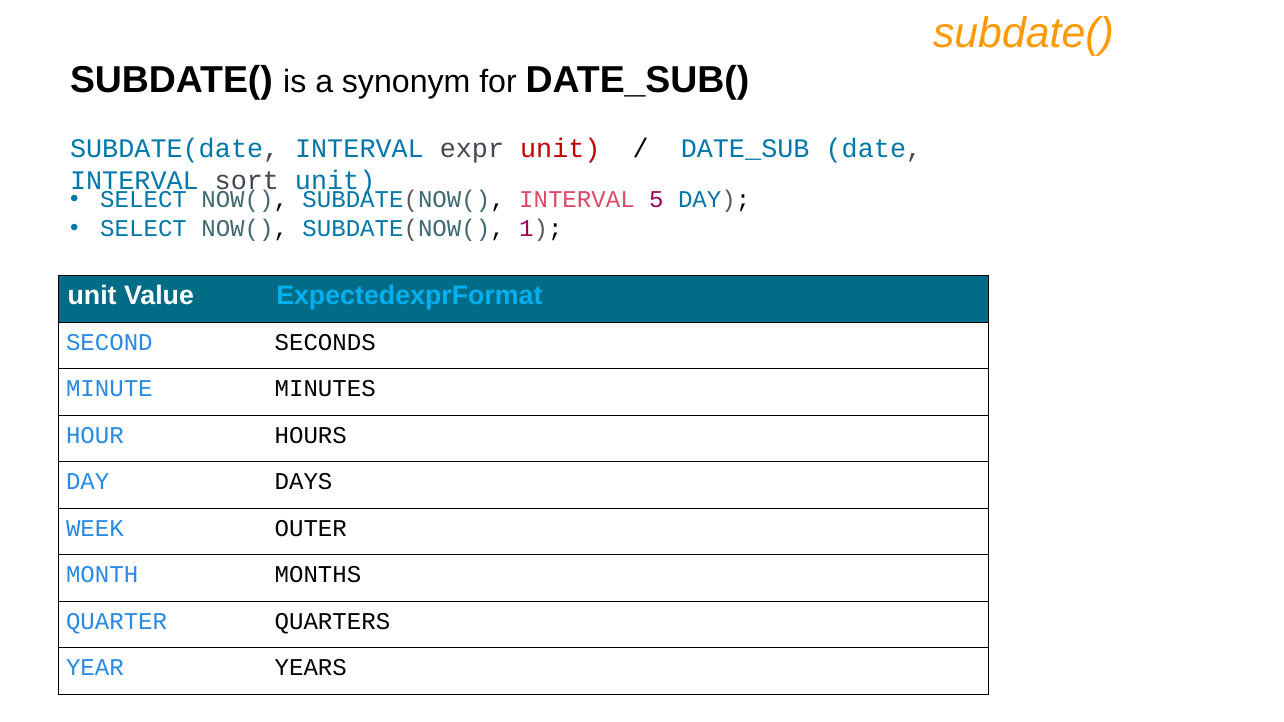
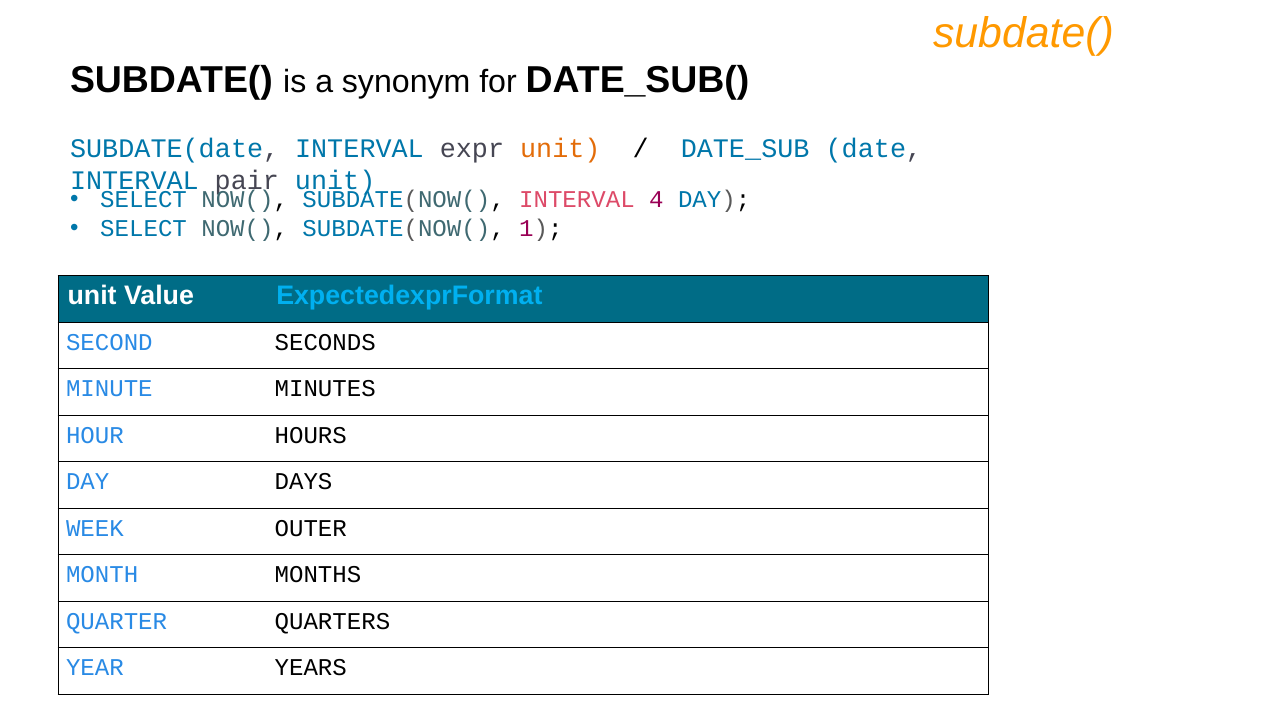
unit at (560, 149) colour: red -> orange
sort: sort -> pair
5: 5 -> 4
